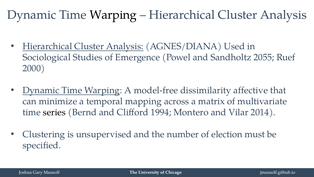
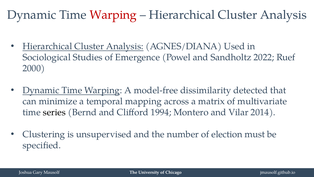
Warping at (113, 15) colour: black -> red
2055: 2055 -> 2022
affective: affective -> detected
